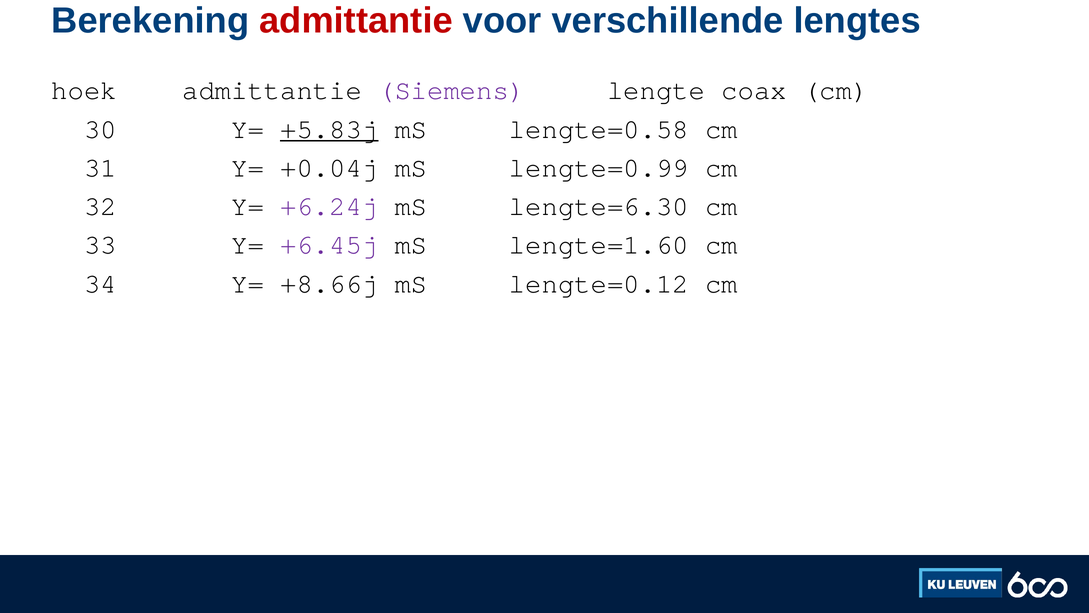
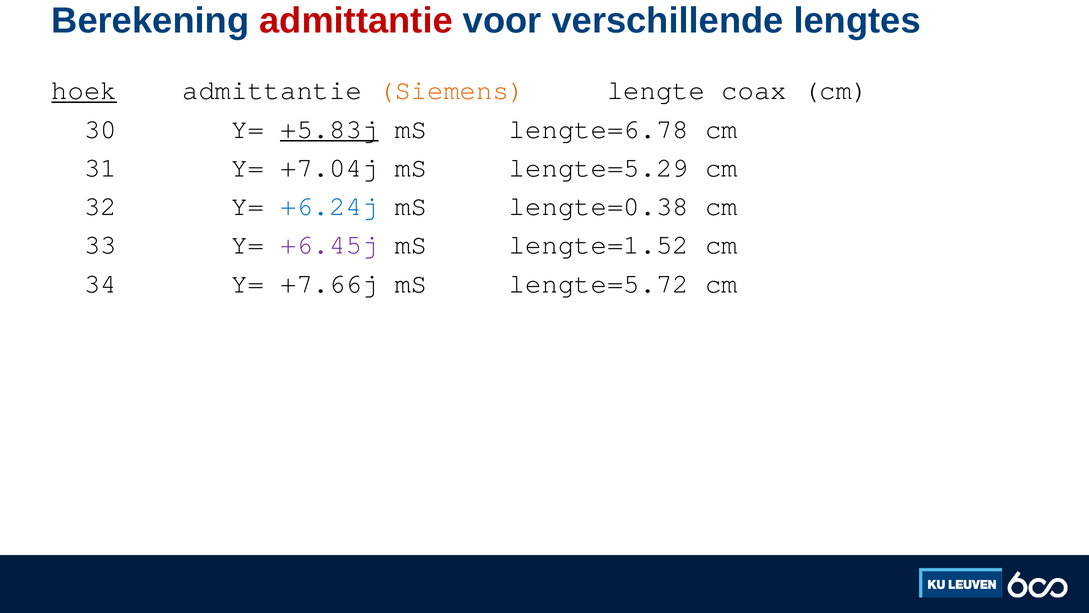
hoek underline: none -> present
Siemens colour: purple -> orange
lengte=0.58: lengte=0.58 -> lengte=6.78
+0.04j: +0.04j -> +7.04j
lengte=0.99: lengte=0.99 -> lengte=5.29
+6.24j colour: purple -> blue
lengte=6.30: lengte=6.30 -> lengte=0.38
lengte=1.60: lengte=1.60 -> lengte=1.52
+8.66j: +8.66j -> +7.66j
lengte=0.12: lengte=0.12 -> lengte=5.72
